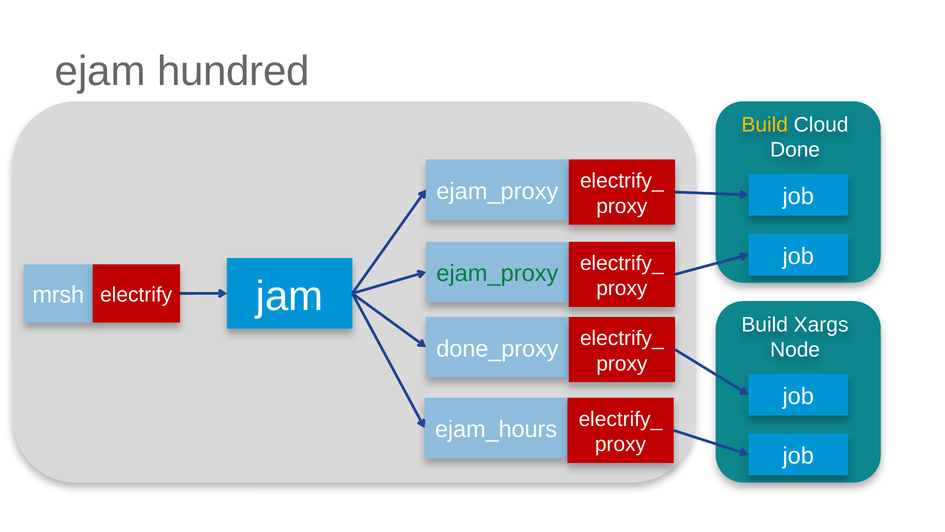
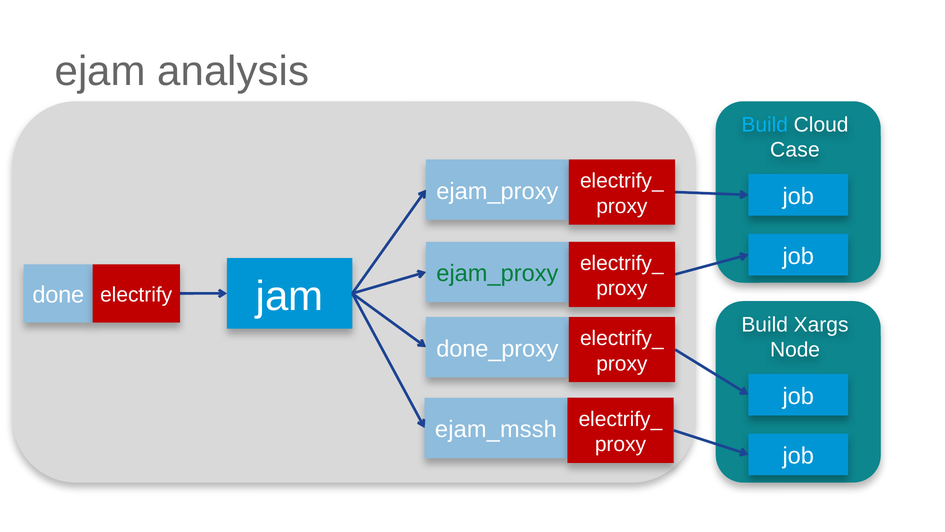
hundred: hundred -> analysis
Build at (765, 125) colour: yellow -> light blue
Done: Done -> Case
mrsh: mrsh -> done
ejam_hours: ejam_hours -> ejam_mssh
